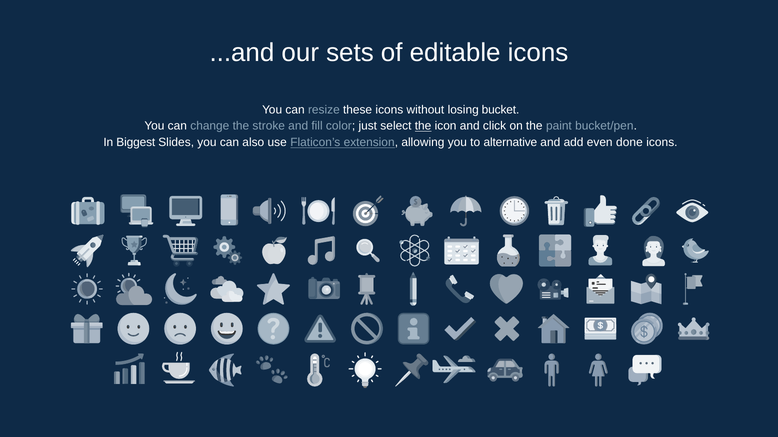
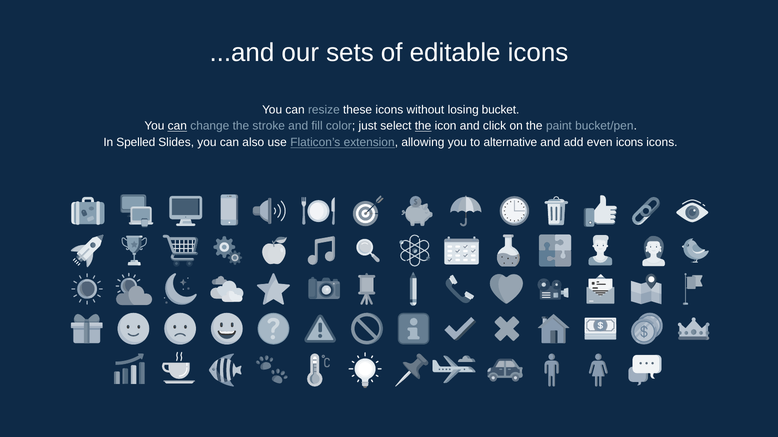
can at (177, 126) underline: none -> present
Biggest: Biggest -> Spelled
even done: done -> icons
